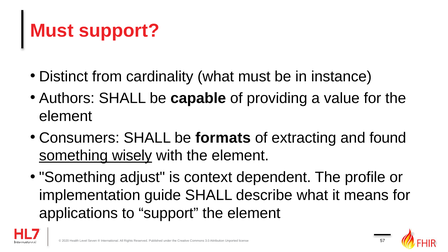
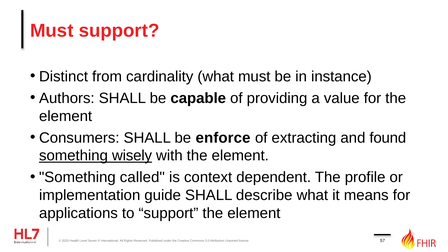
formats: formats -> enforce
adjust: adjust -> called
